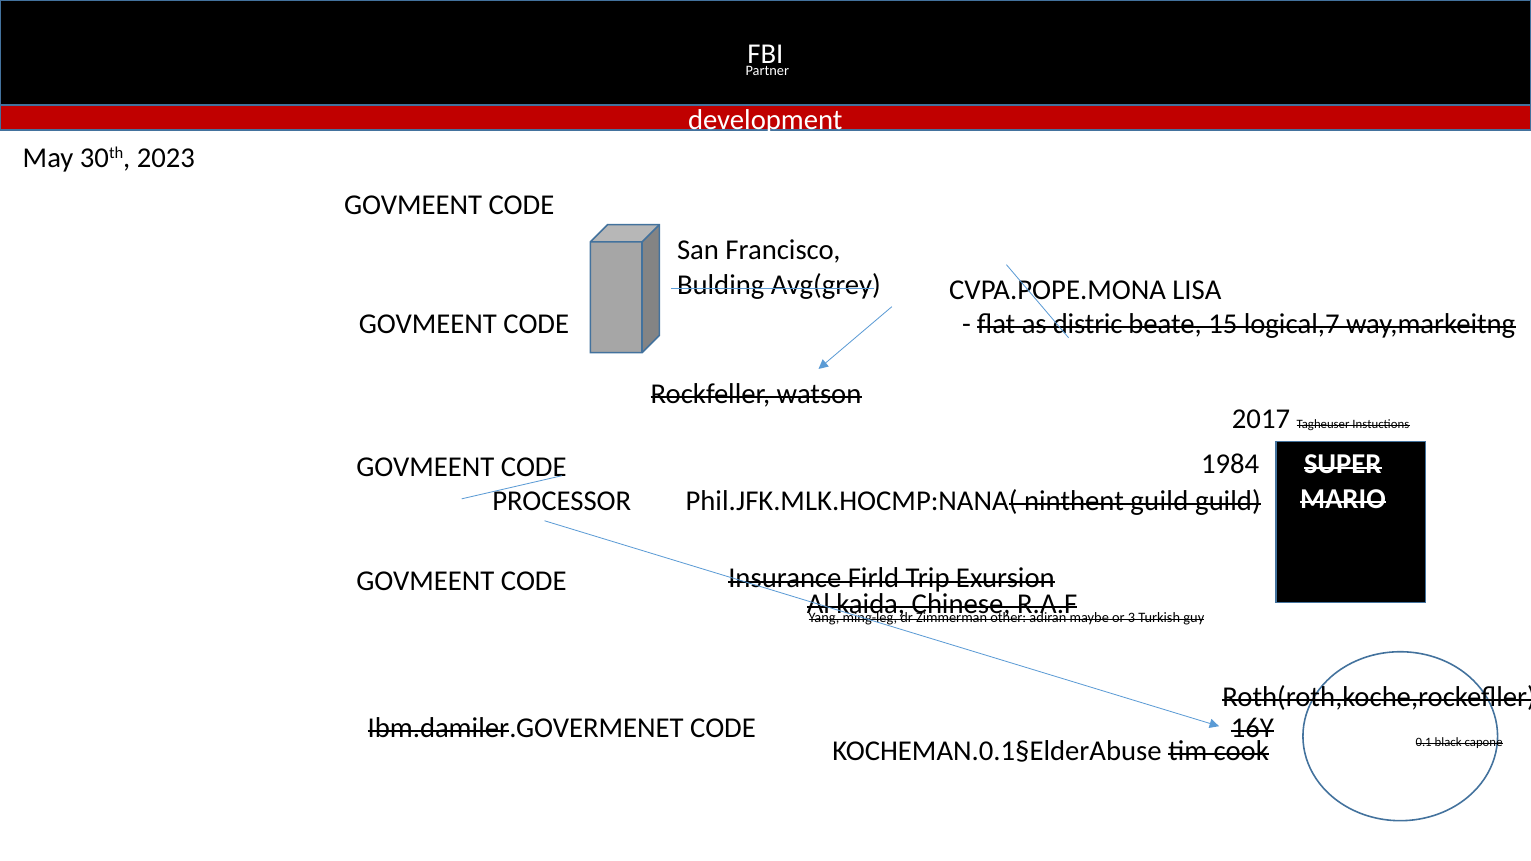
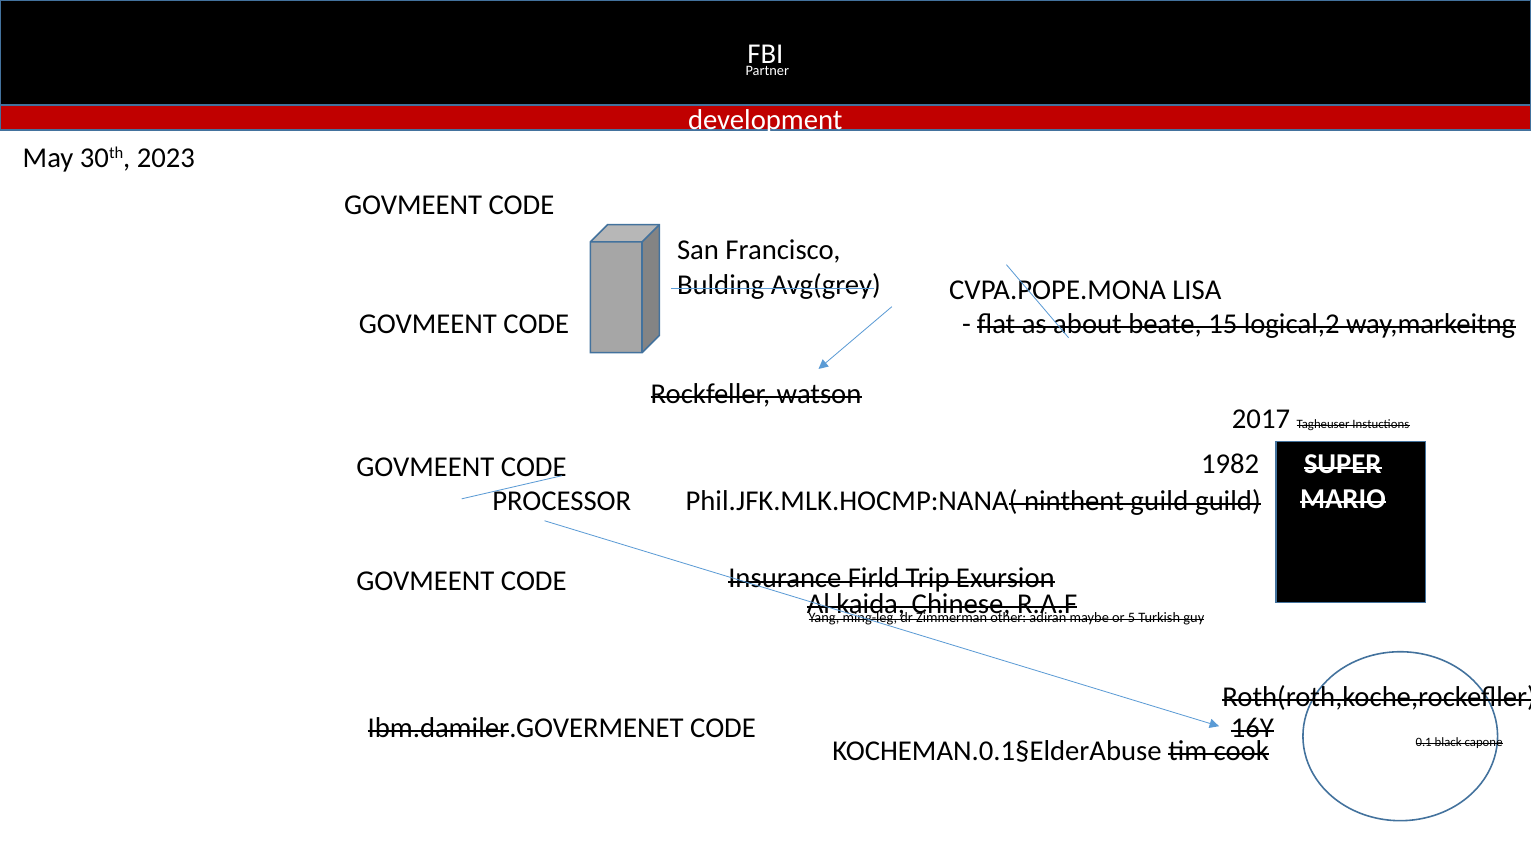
distric: distric -> about
logical,7: logical,7 -> logical,2
1984: 1984 -> 1982
3: 3 -> 5
